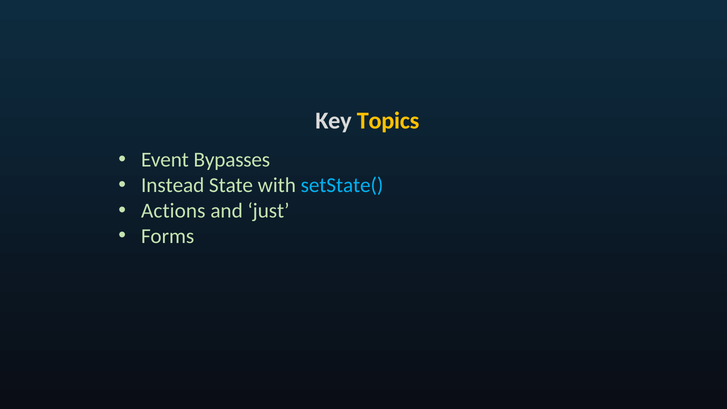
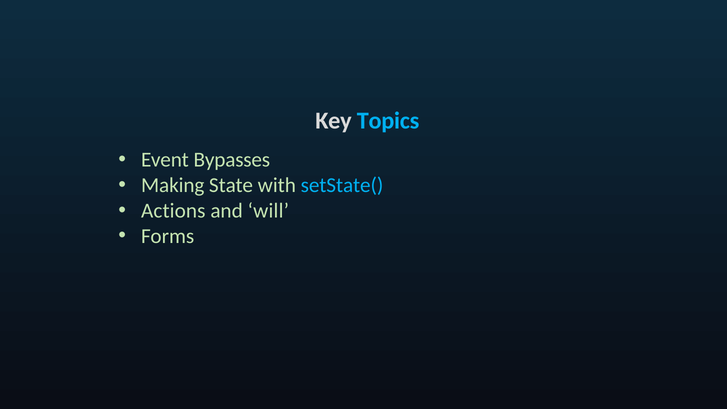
Topics colour: yellow -> light blue
Instead: Instead -> Making
just: just -> will
